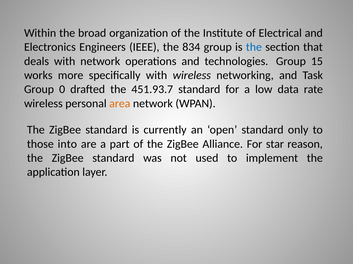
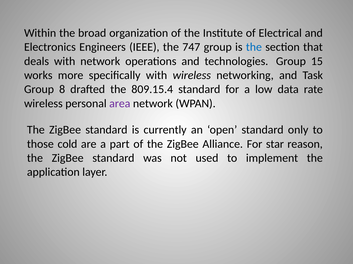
834: 834 -> 747
0: 0 -> 8
451.93.7: 451.93.7 -> 809.15.4
area colour: orange -> purple
into: into -> cold
